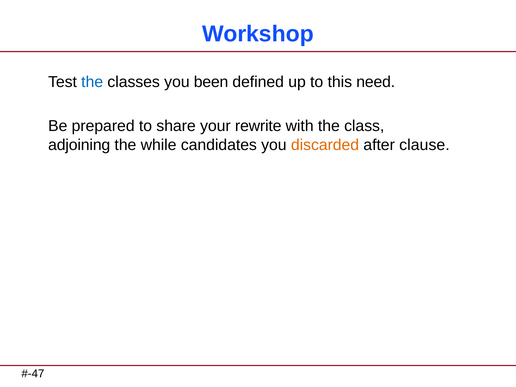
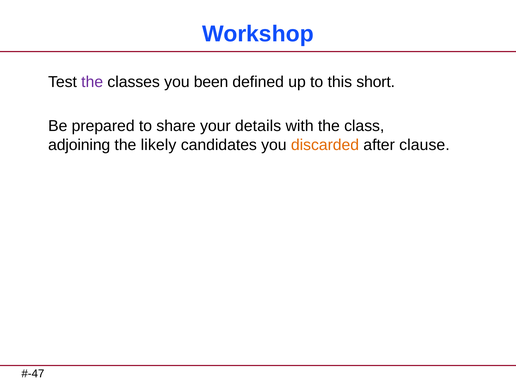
the at (92, 82) colour: blue -> purple
need: need -> short
rewrite: rewrite -> details
while: while -> likely
